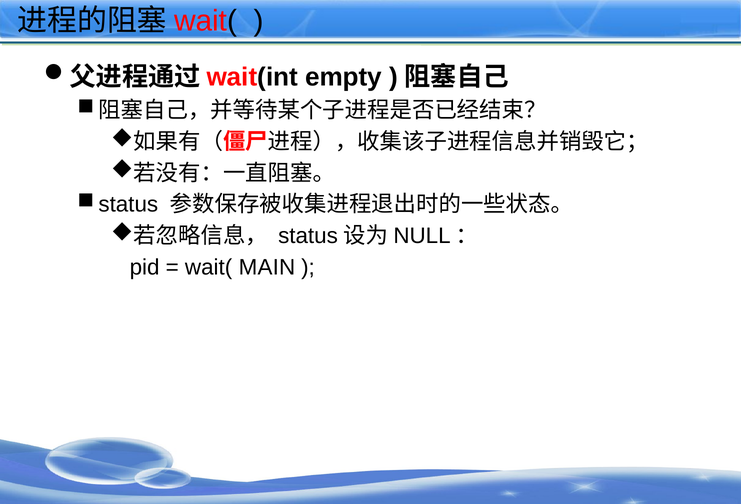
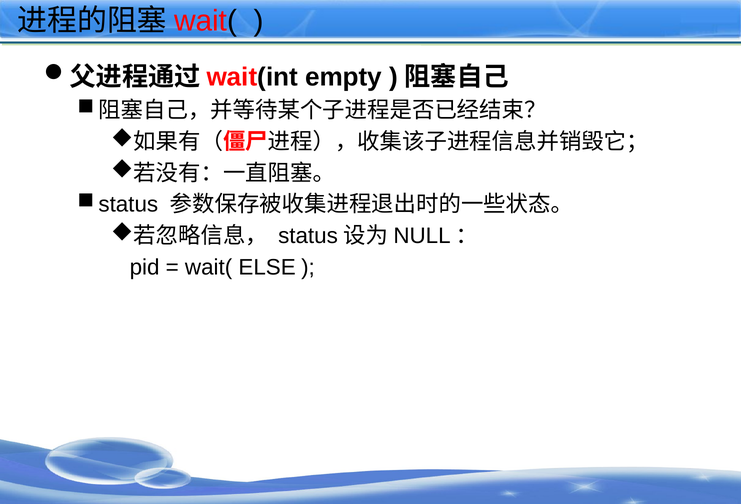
MAIN: MAIN -> ELSE
